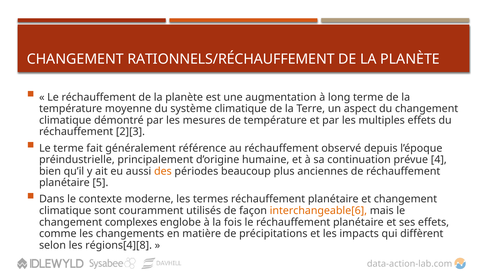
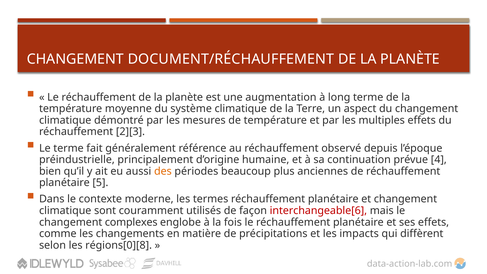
RATIONNELS/RÉCHAUFFEMENT: RATIONNELS/RÉCHAUFFEMENT -> DOCUMENT/RÉCHAUFFEMENT
interchangeable[6 colour: orange -> red
régions[4][8: régions[4][8 -> régions[0][8
